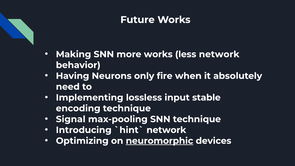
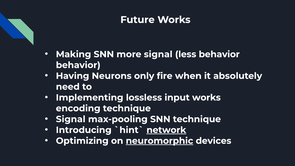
more works: works -> signal
less network: network -> behavior
input stable: stable -> works
network at (166, 130) underline: none -> present
